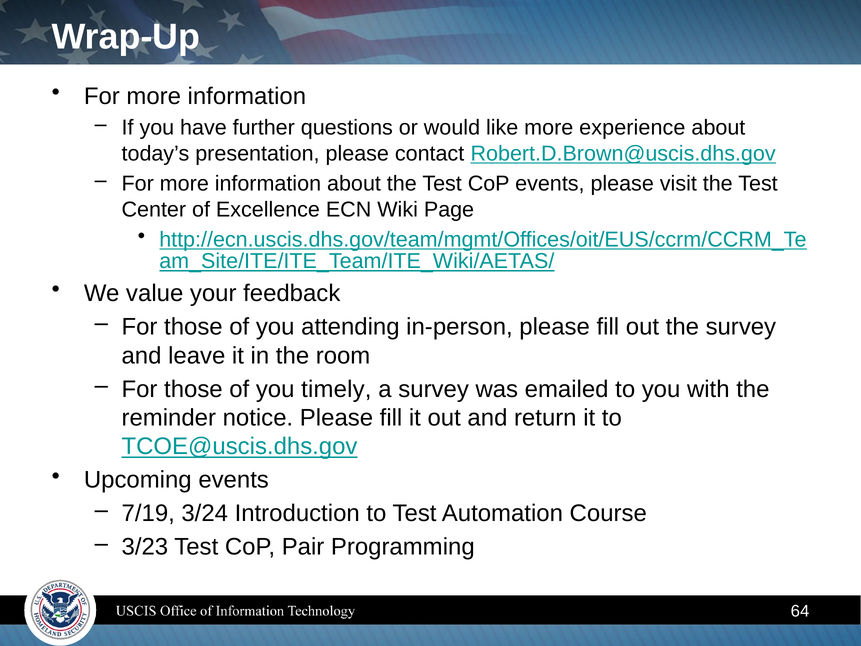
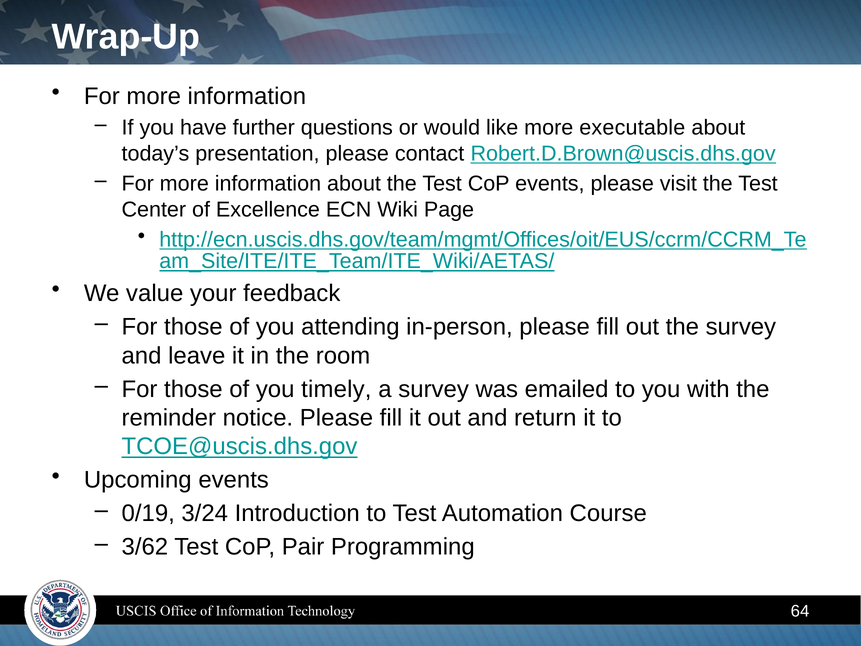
experience: experience -> executable
7/19: 7/19 -> 0/19
3/23: 3/23 -> 3/62
